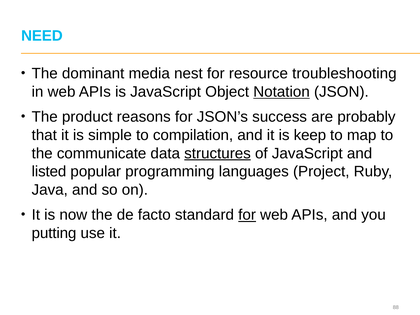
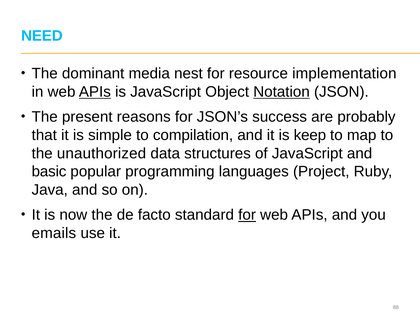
troubleshooting: troubleshooting -> implementation
APIs at (95, 92) underline: none -> present
product: product -> present
communicate: communicate -> unauthorized
structures underline: present -> none
listed: listed -> basic
putting: putting -> emails
